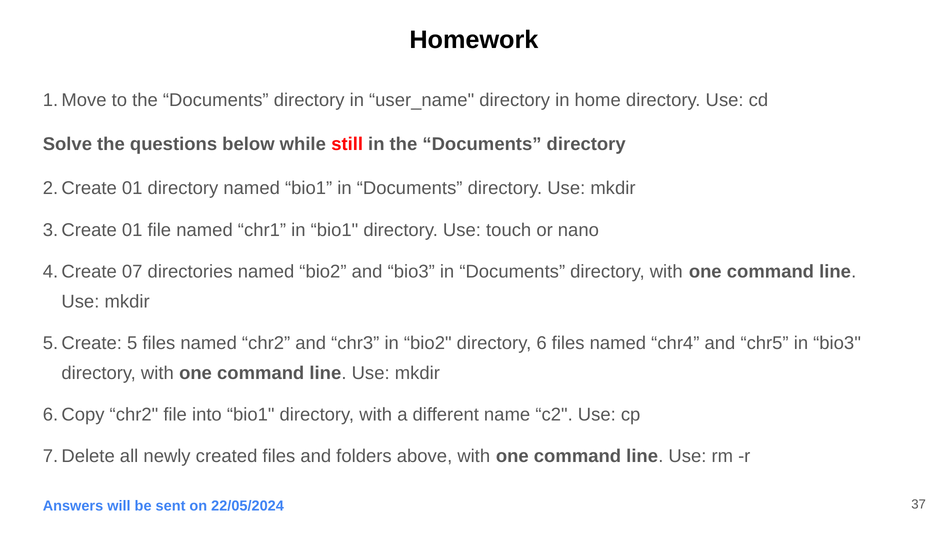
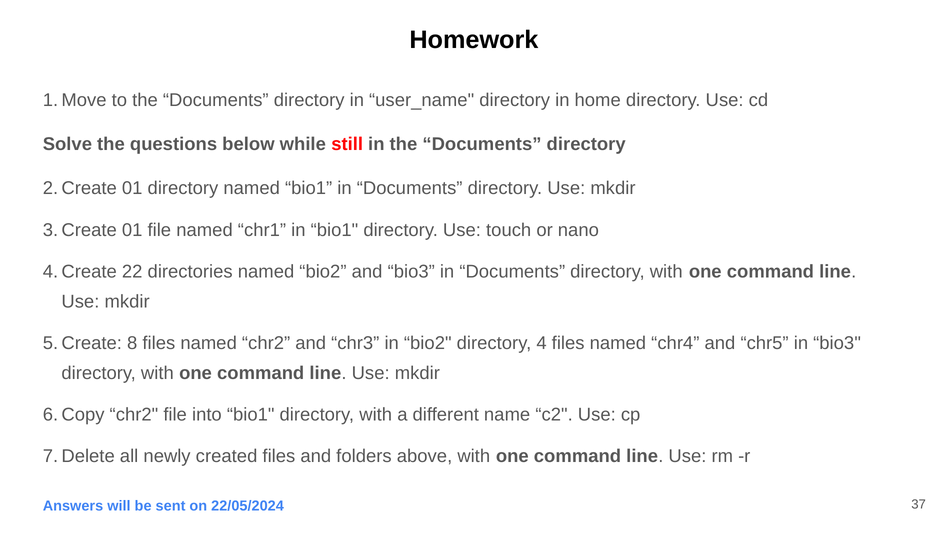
07: 07 -> 22
5: 5 -> 8
6: 6 -> 4
